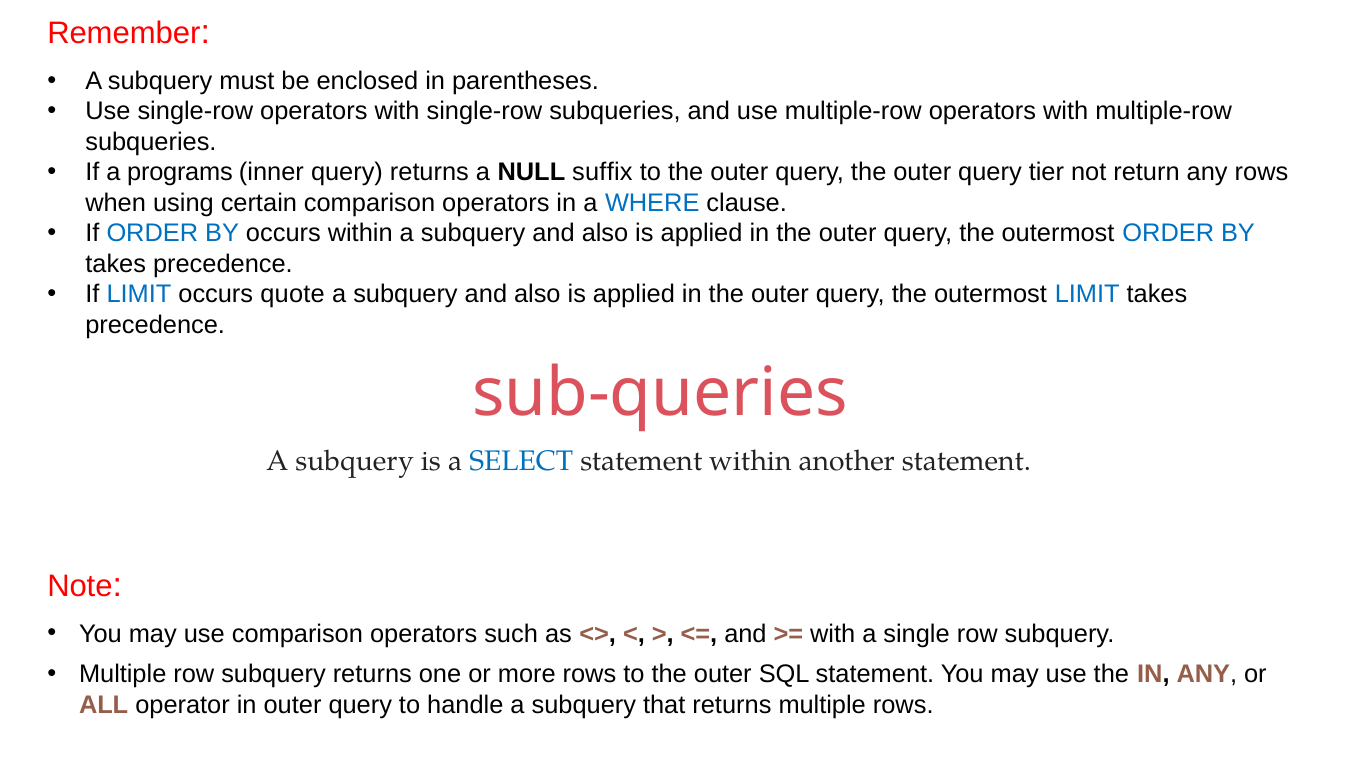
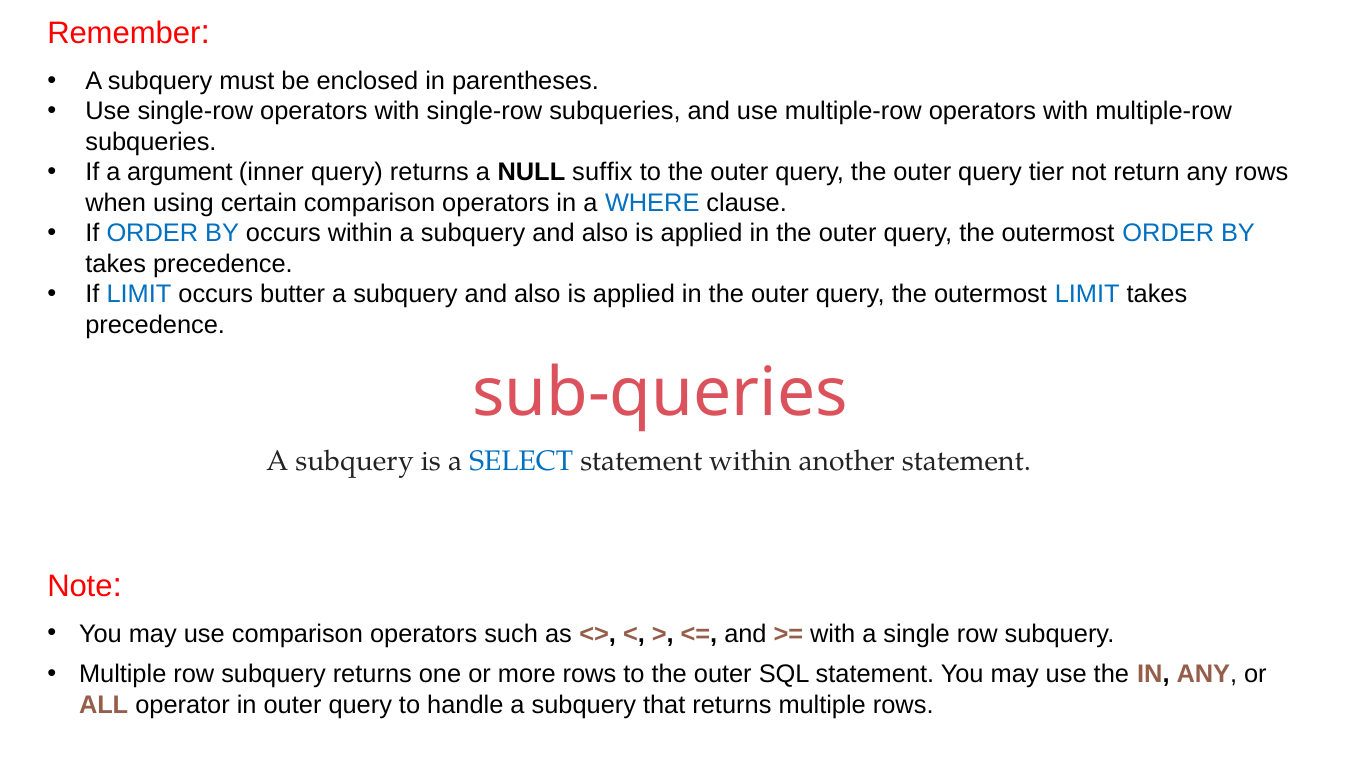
programs: programs -> argument
quote: quote -> butter
